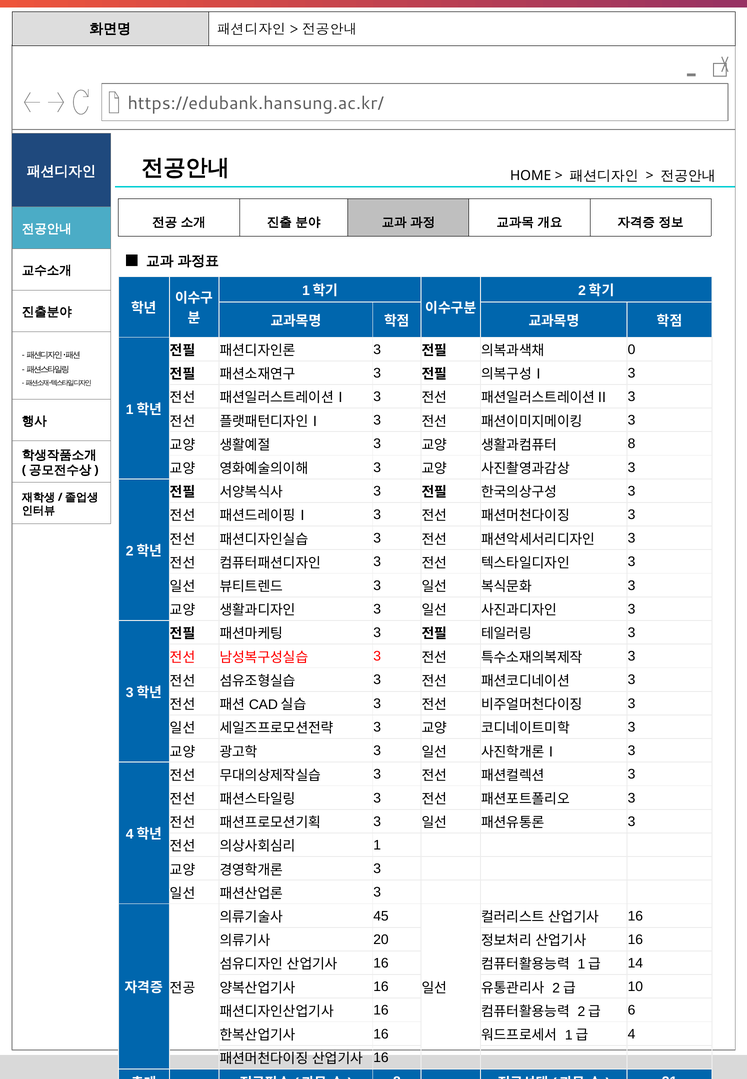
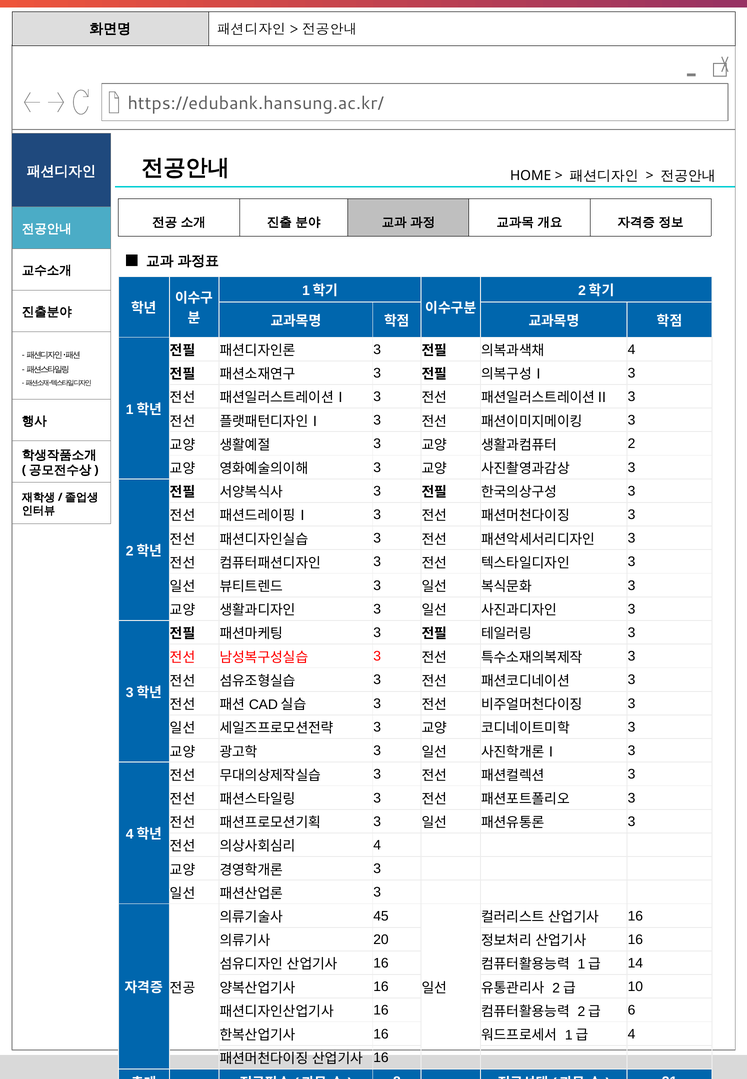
0 at (632, 349): 0 -> 4
8 at (632, 444): 8 -> 2
1 at (377, 845): 1 -> 4
